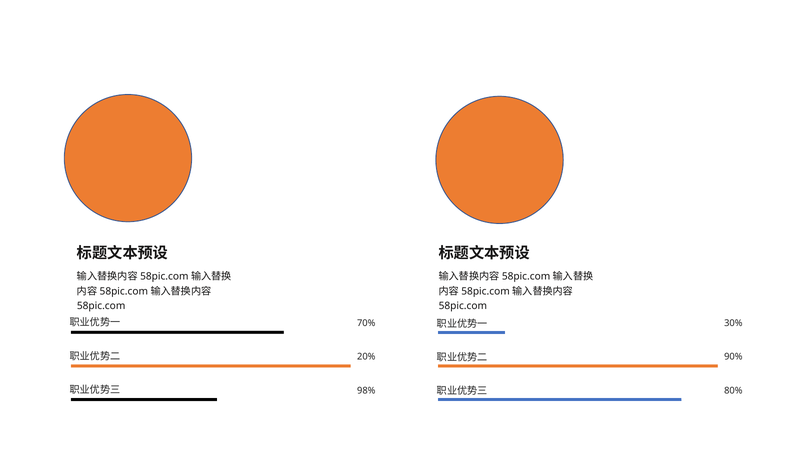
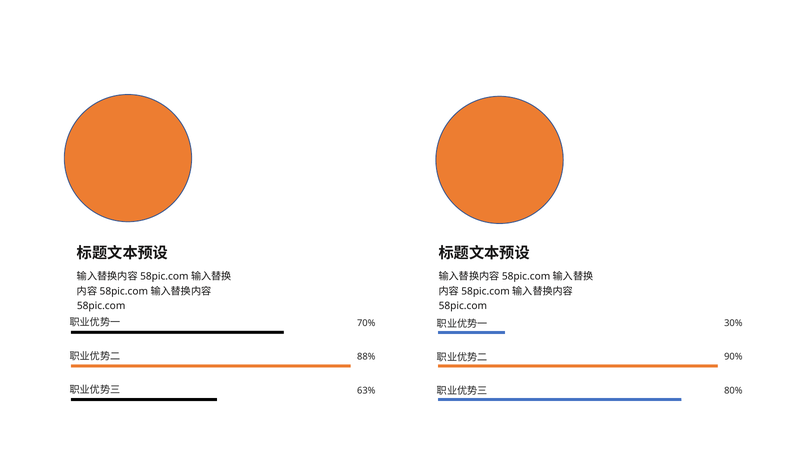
20%: 20% -> 88%
98%: 98% -> 63%
